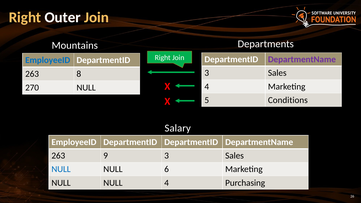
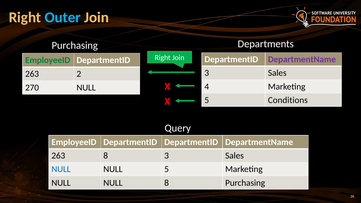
Outer colour: white -> light blue
Mountains at (75, 45): Mountains -> Purchasing
EmployeeID at (48, 60) colour: blue -> green
8: 8 -> 2
Salary: Salary -> Query
263 9: 9 -> 8
NULL 6: 6 -> 5
NULL 4: 4 -> 8
